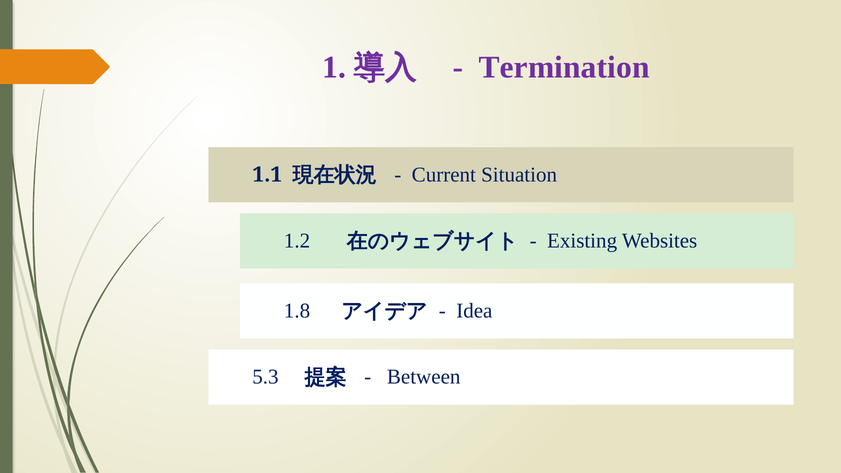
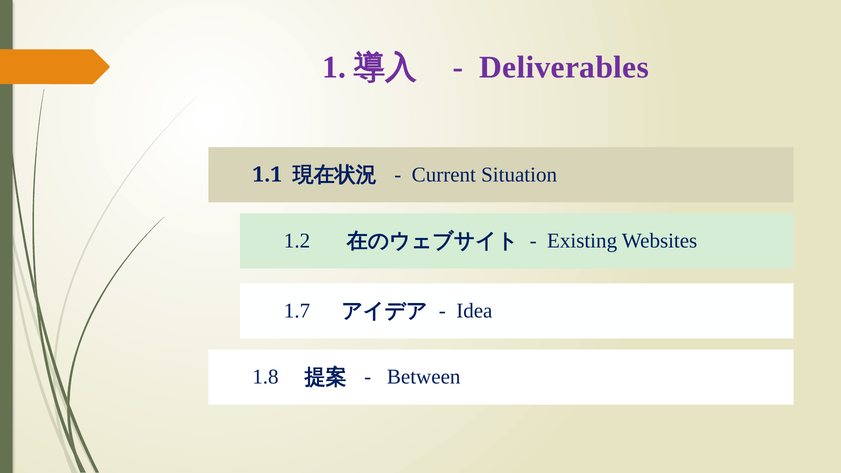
Termination: Termination -> Deliverables
1.8: 1.8 -> 1.7
5.3: 5.3 -> 1.8
